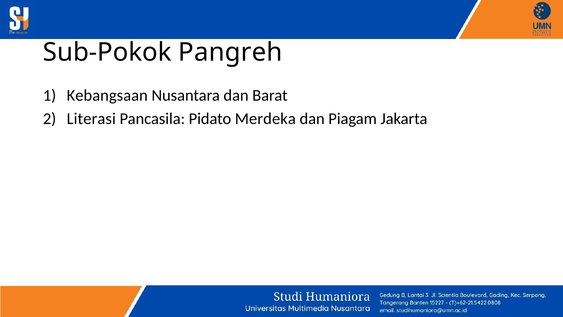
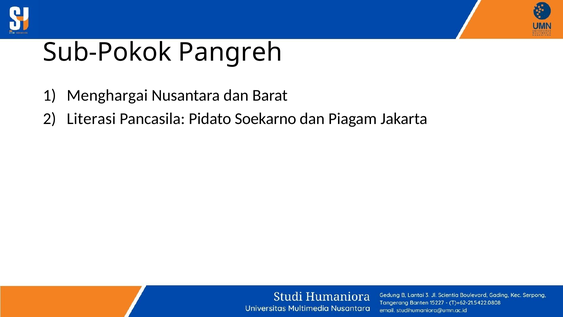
Kebangsaan: Kebangsaan -> Menghargai
Merdeka: Merdeka -> Soekarno
